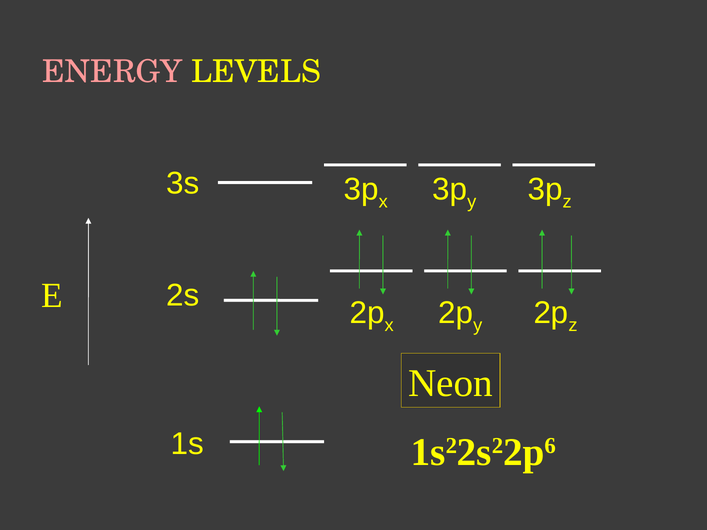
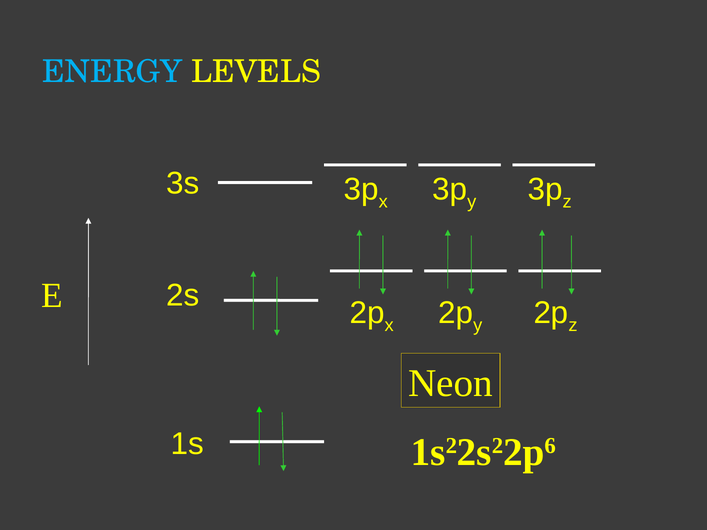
ENERGY colour: pink -> light blue
